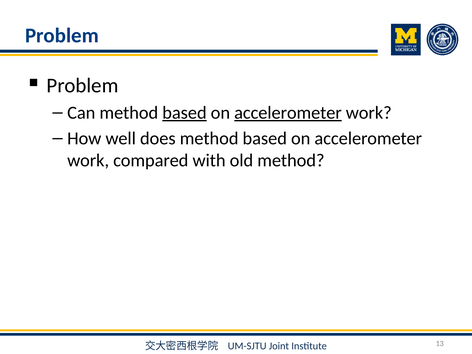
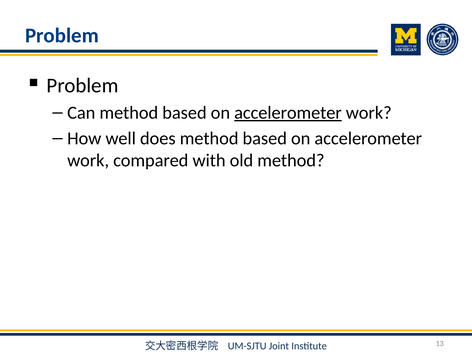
based at (184, 113) underline: present -> none
